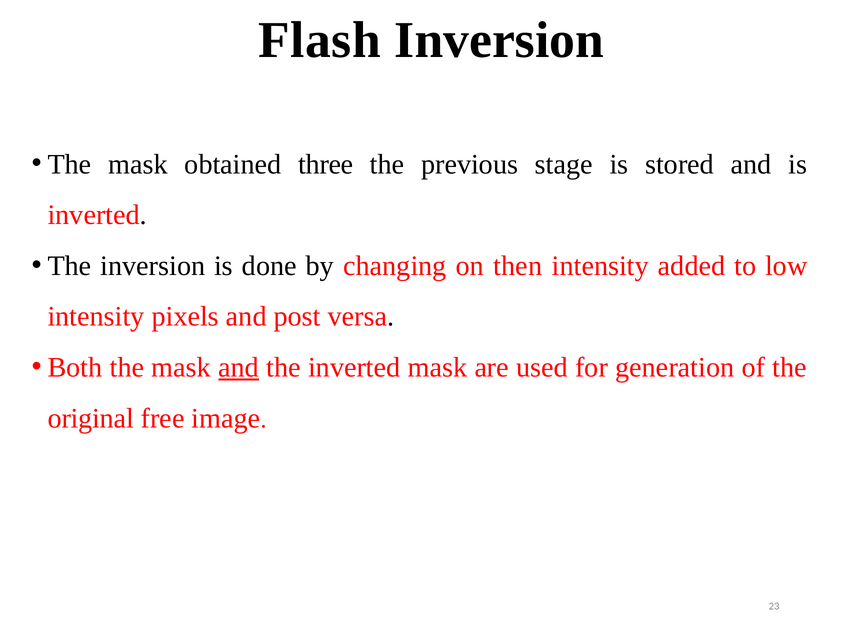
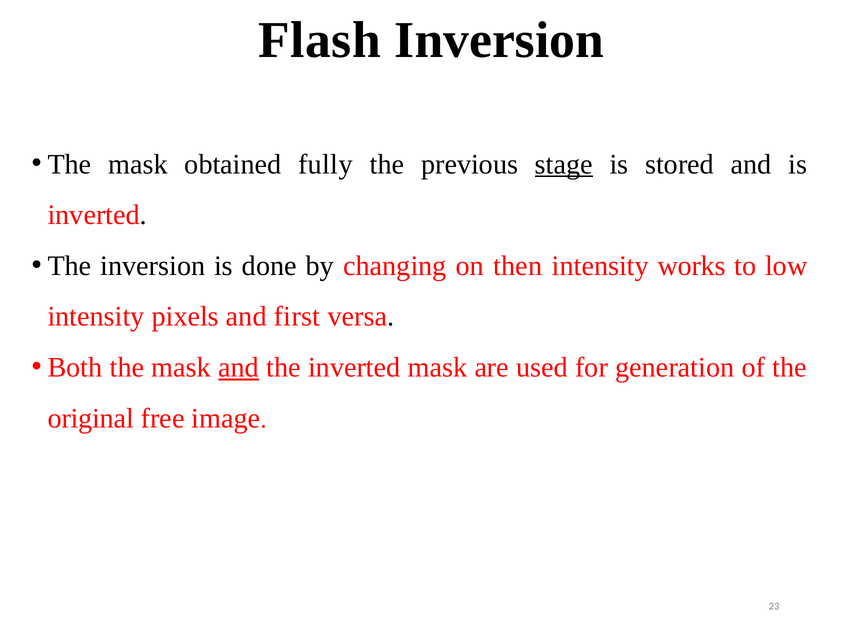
three: three -> fully
stage underline: none -> present
added: added -> works
post: post -> first
